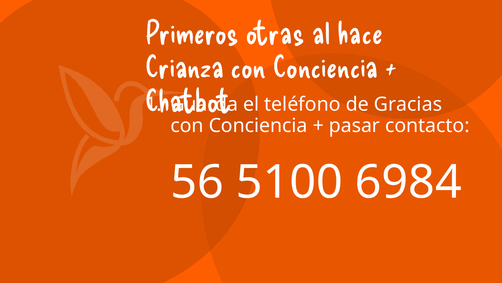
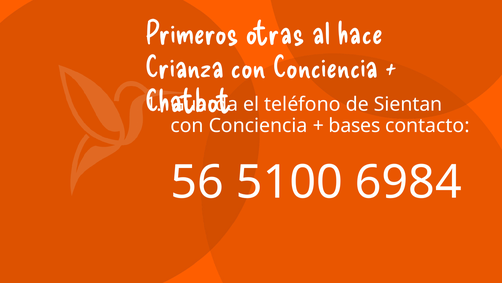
Gracias: Gracias -> Sientan
pasar: pasar -> bases
